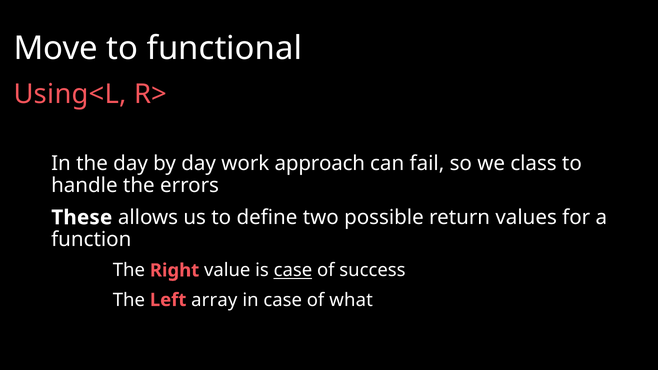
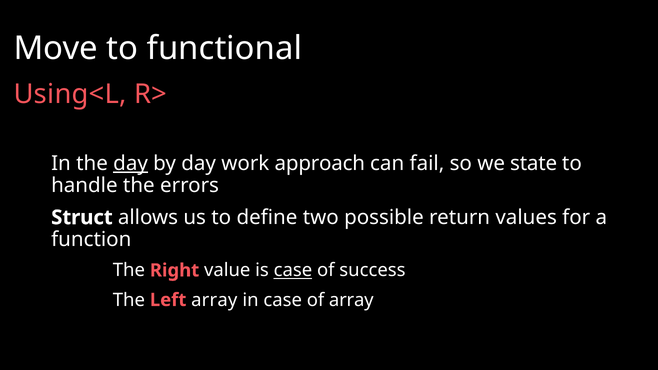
day at (131, 164) underline: none -> present
class: class -> state
These: These -> Struct
of what: what -> array
